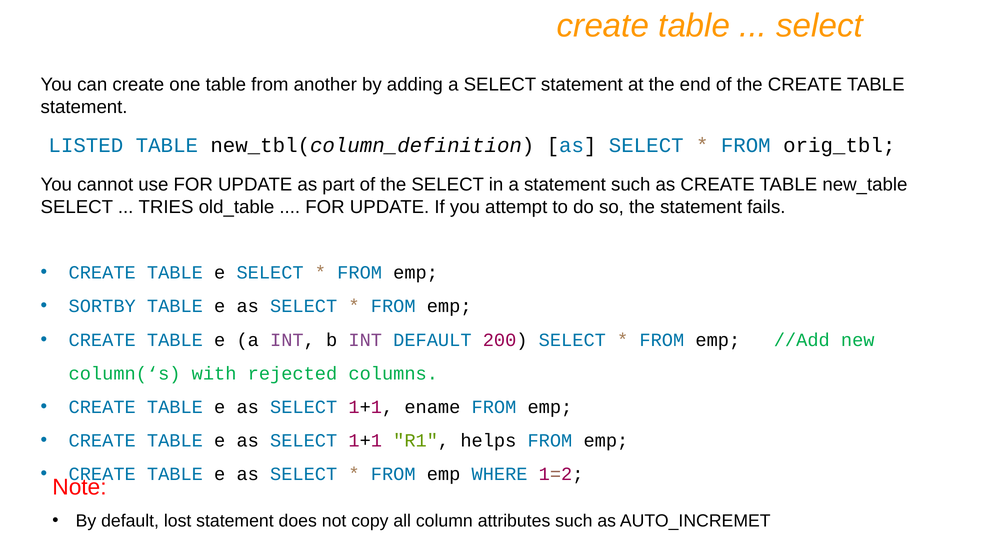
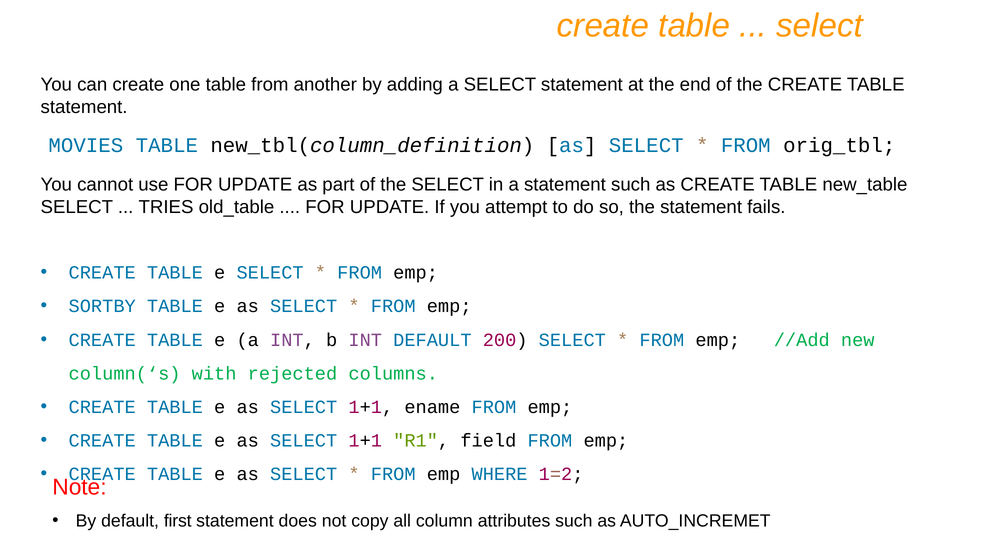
LISTED: LISTED -> MOVIES
helps: helps -> field
lost: lost -> first
